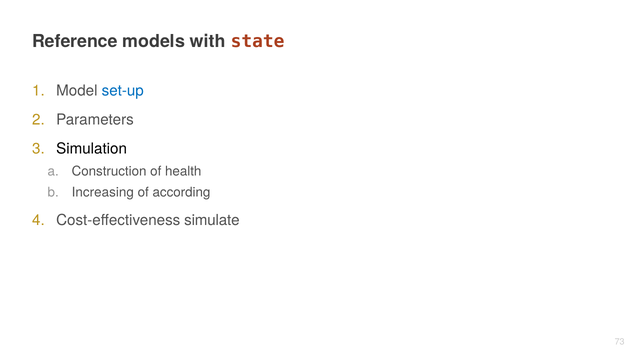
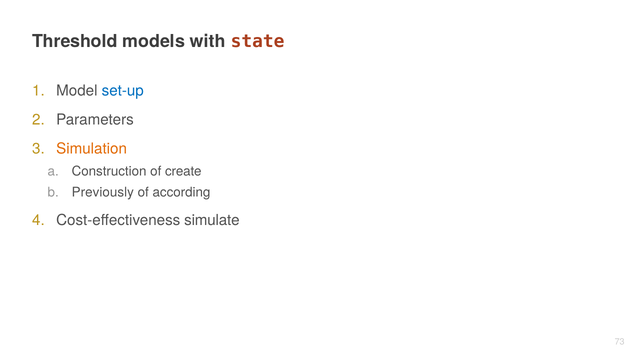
Reference: Reference -> Threshold
Simulation colour: black -> orange
health: health -> create
Increasing: Increasing -> Previously
